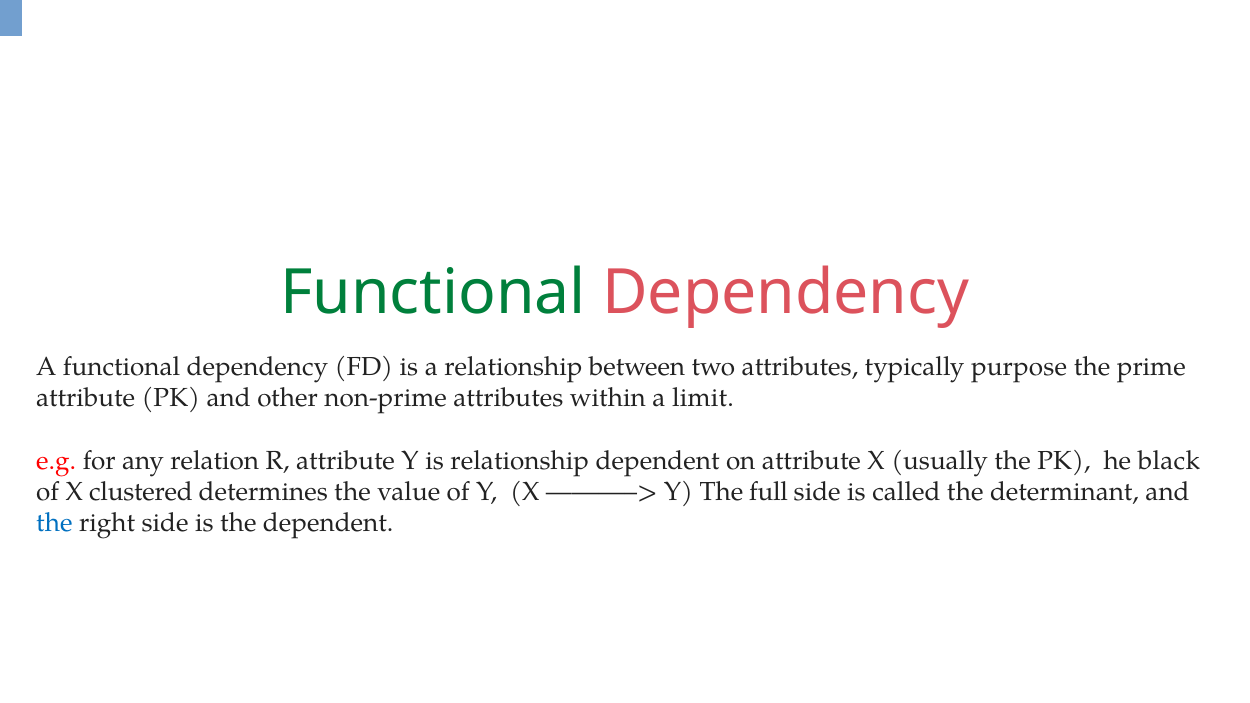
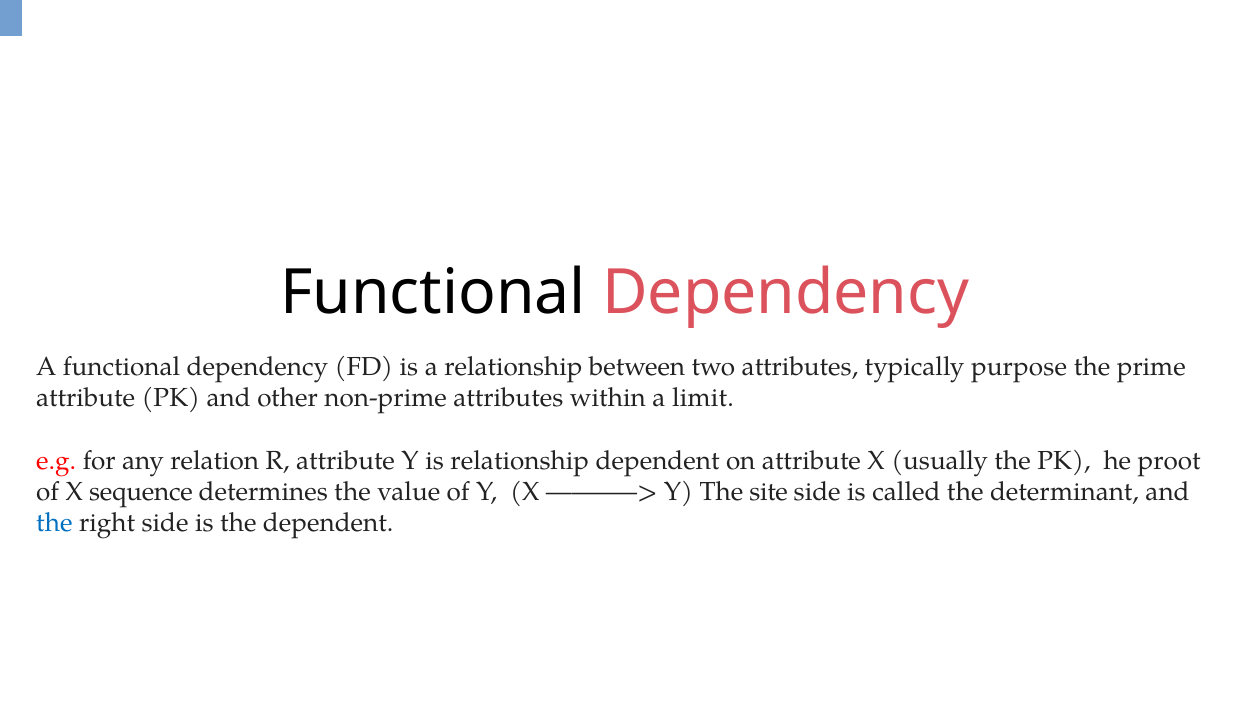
Functional at (433, 293) colour: green -> black
black: black -> proot
clustered: clustered -> sequence
full: full -> site
